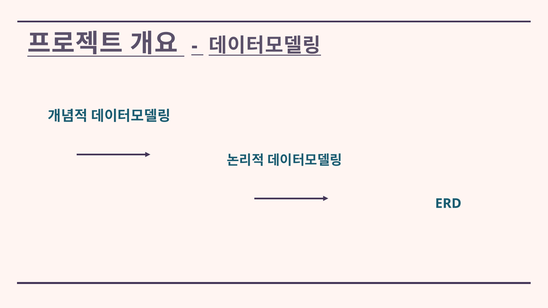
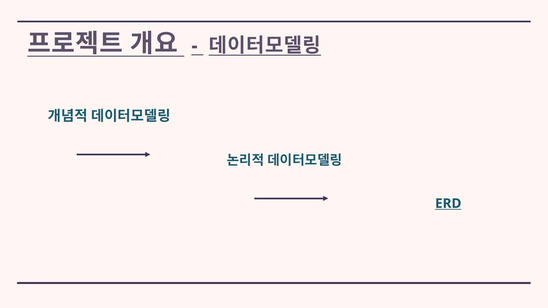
ERD underline: none -> present
